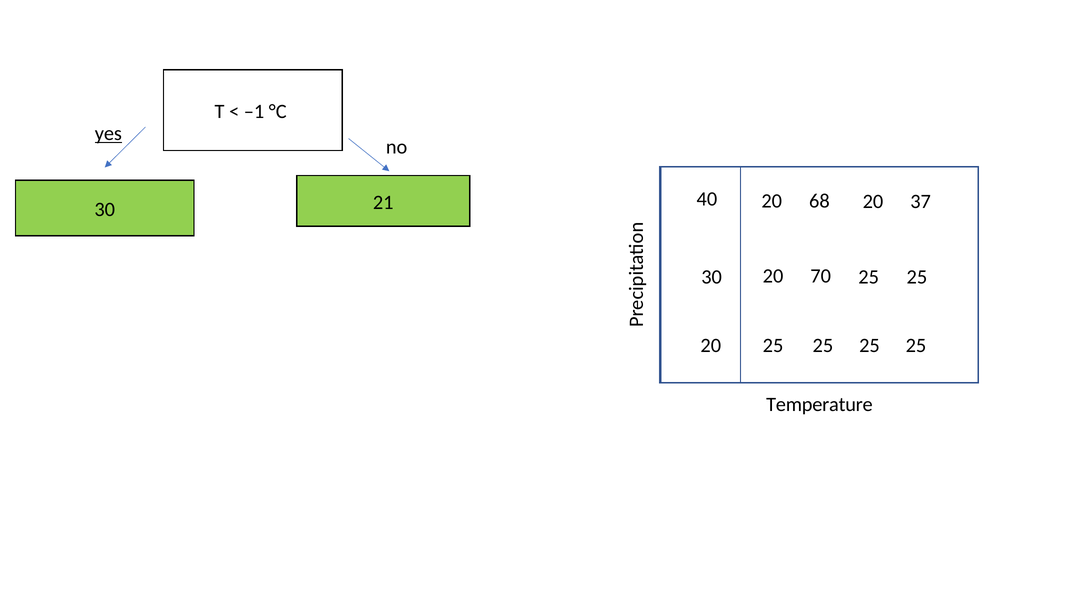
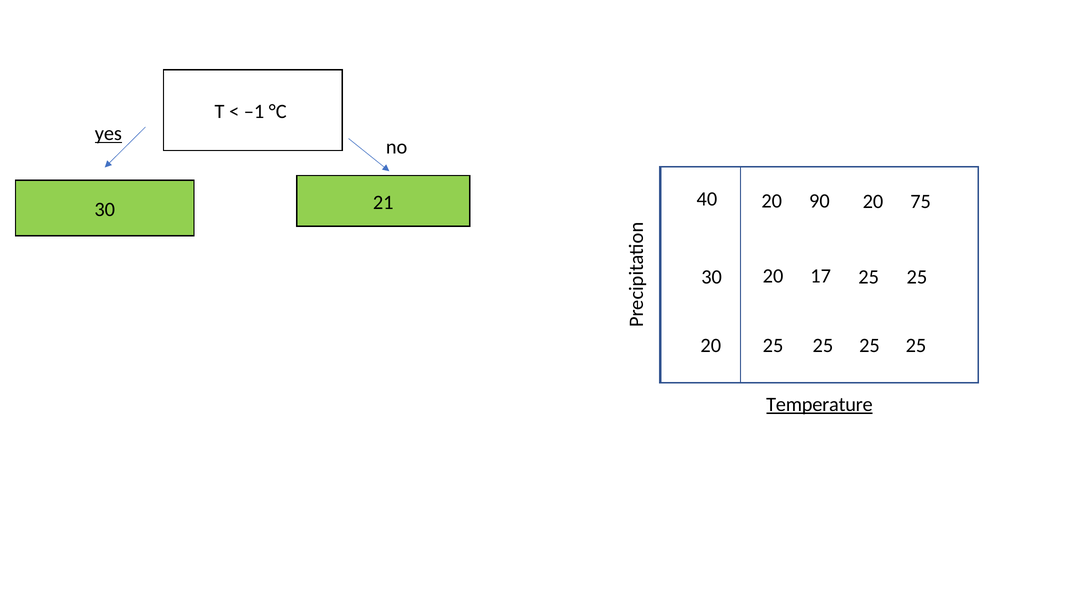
68: 68 -> 90
37: 37 -> 75
70: 70 -> 17
Temperature underline: none -> present
